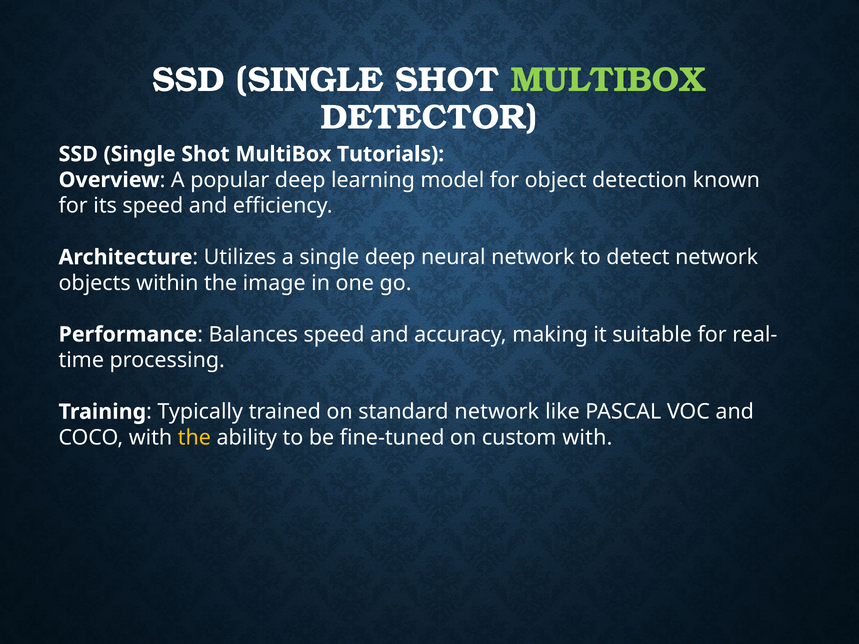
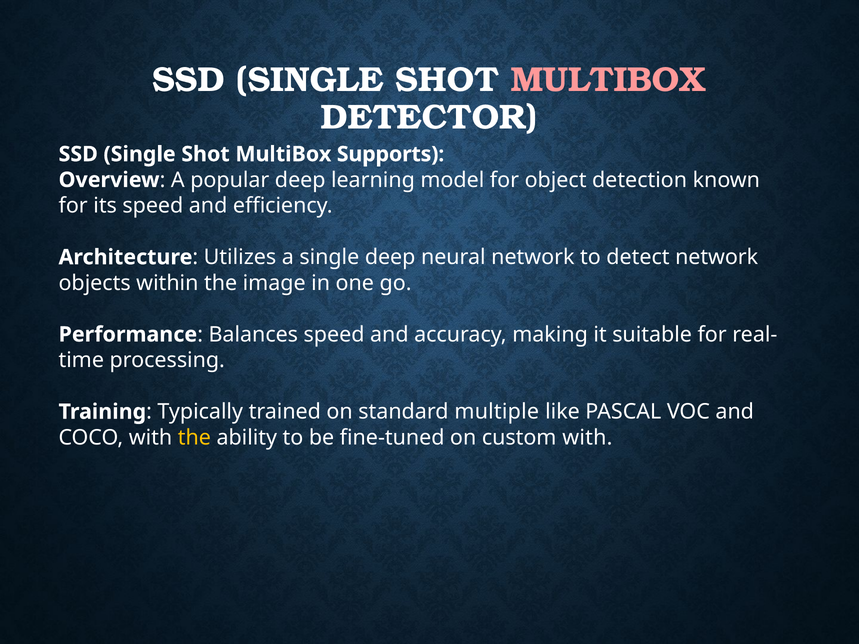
MULTIBOX at (608, 80) colour: light green -> pink
Tutorials: Tutorials -> Supports
standard network: network -> multiple
